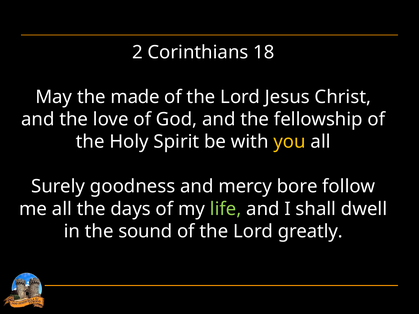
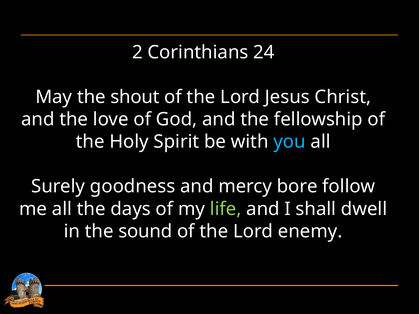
18: 18 -> 24
made: made -> shout
you colour: yellow -> light blue
greatly: greatly -> enemy
